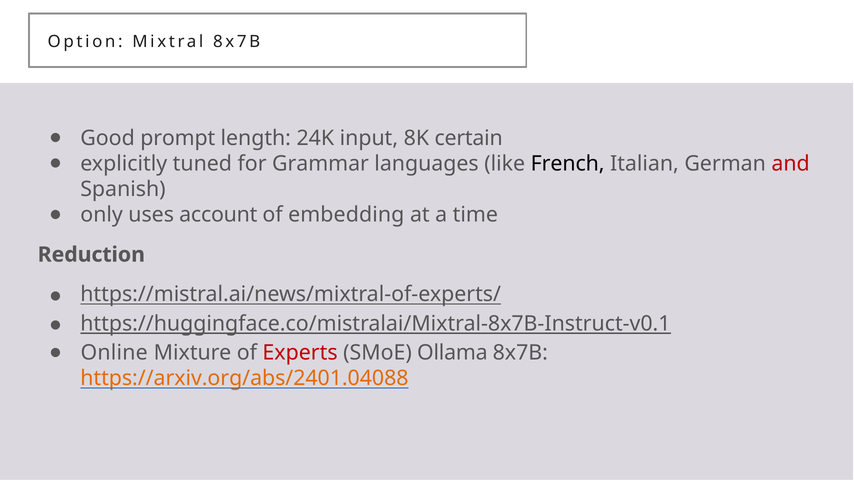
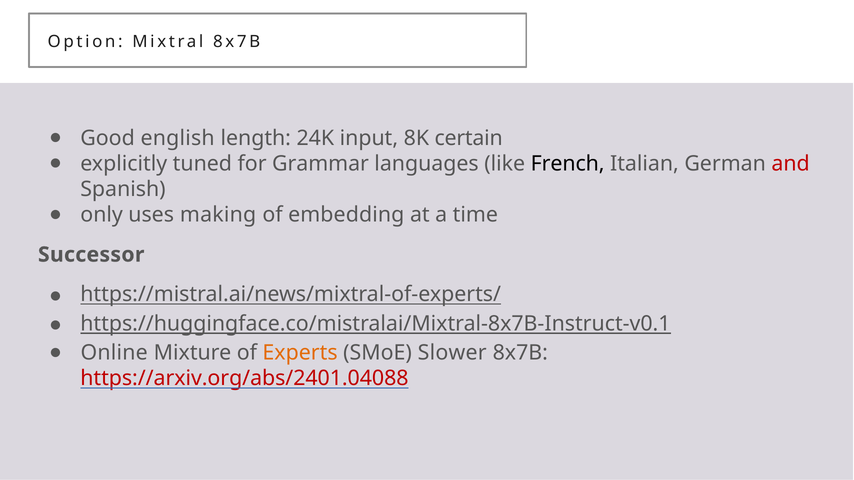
prompt: prompt -> english
account: account -> making
Reduction: Reduction -> Successor
Experts colour: red -> orange
Ollama: Ollama -> Slower
https://arxiv.org/abs/2401.04088 colour: orange -> red
